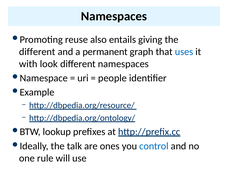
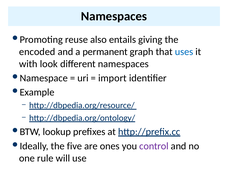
different at (37, 52): different -> encoded
people: people -> import
talk: talk -> five
control colour: blue -> purple
